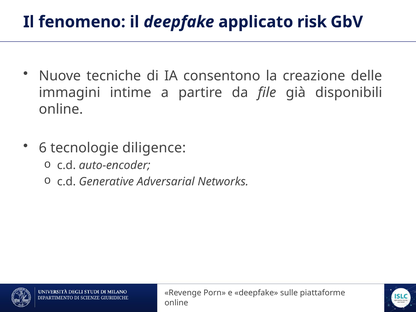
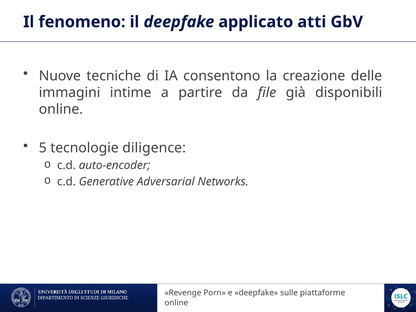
risk: risk -> atti
6: 6 -> 5
